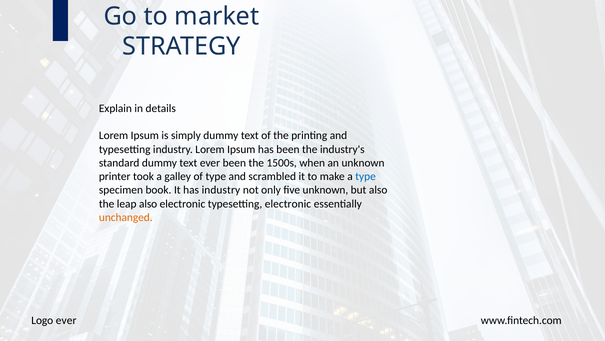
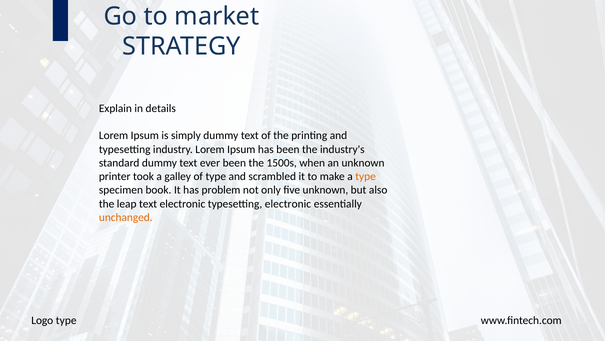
type at (366, 176) colour: blue -> orange
has industry: industry -> problem
leap also: also -> text
Logo ever: ever -> type
